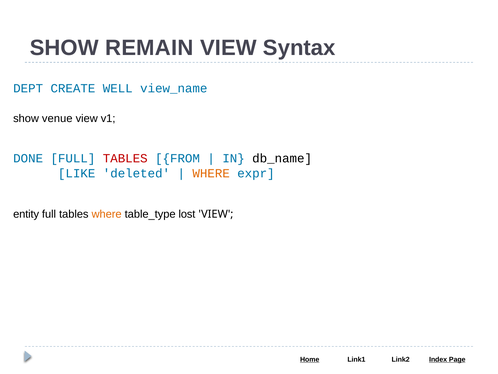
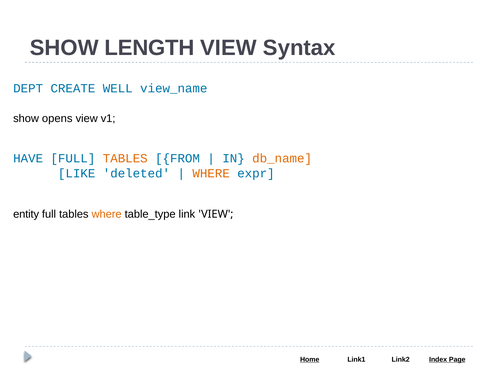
REMAIN: REMAIN -> LENGTH
venue: venue -> opens
DONE: DONE -> HAVE
TABLES at (125, 158) colour: red -> orange
db_name colour: black -> orange
lost: lost -> link
